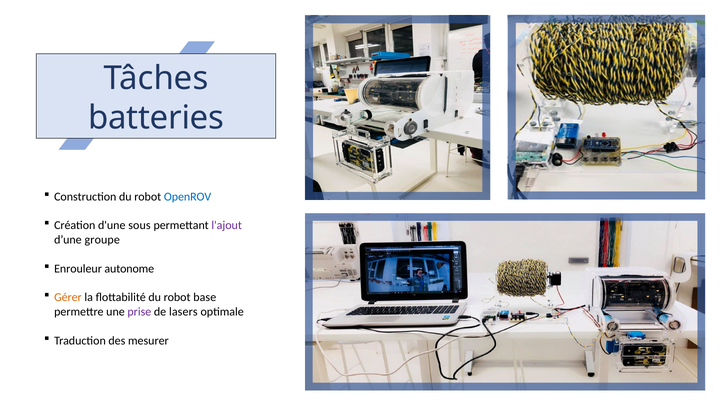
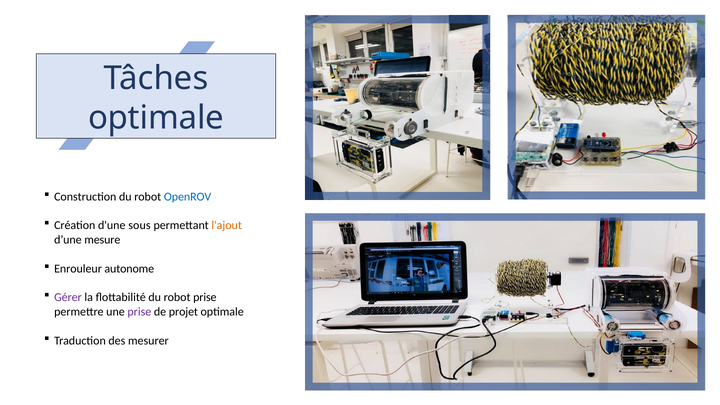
batteries at (156, 118): batteries -> optimale
l'ajout colour: purple -> orange
groupe: groupe -> mesure
Gérer colour: orange -> purple
robot base: base -> prise
lasers: lasers -> projet
